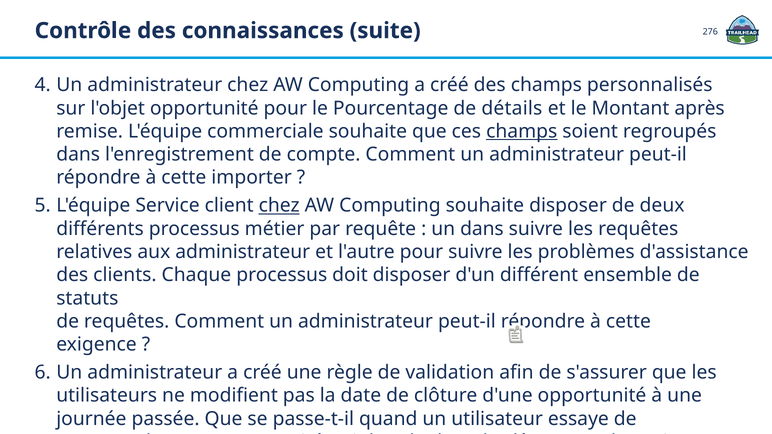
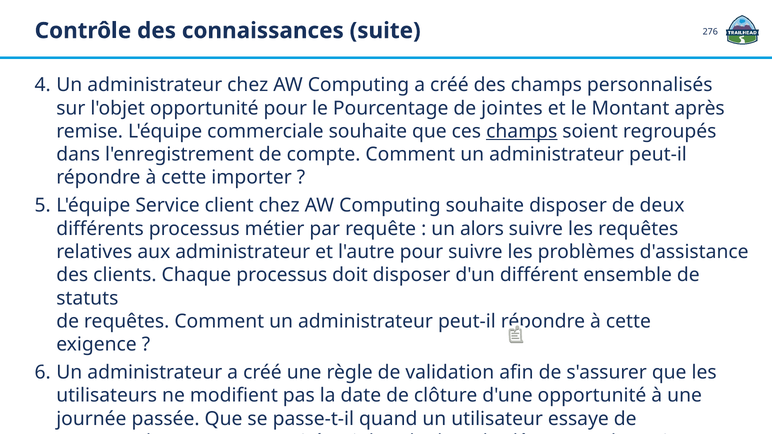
détails: détails -> jointes
chez at (279, 206) underline: present -> none
un dans: dans -> alors
